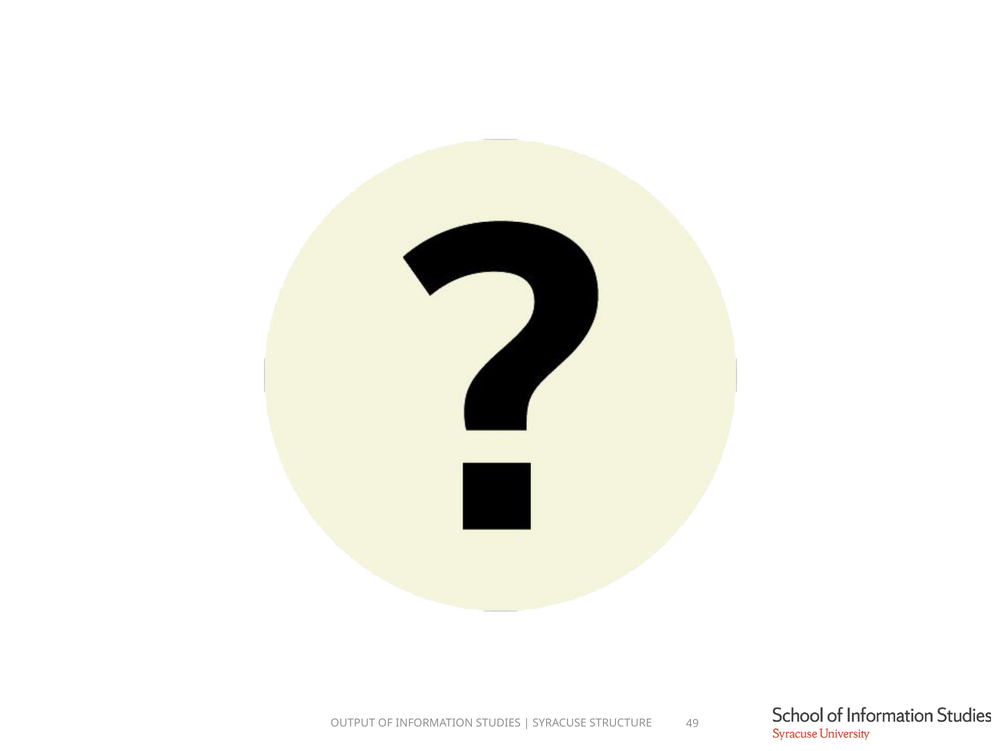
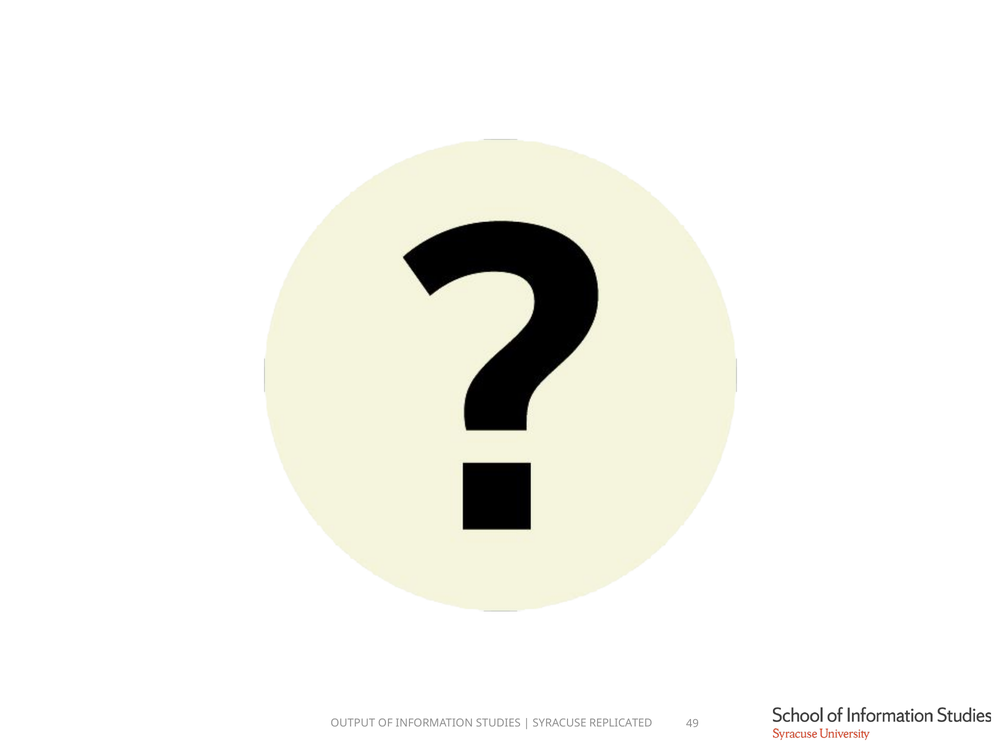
STRUCTURE: STRUCTURE -> REPLICATED
